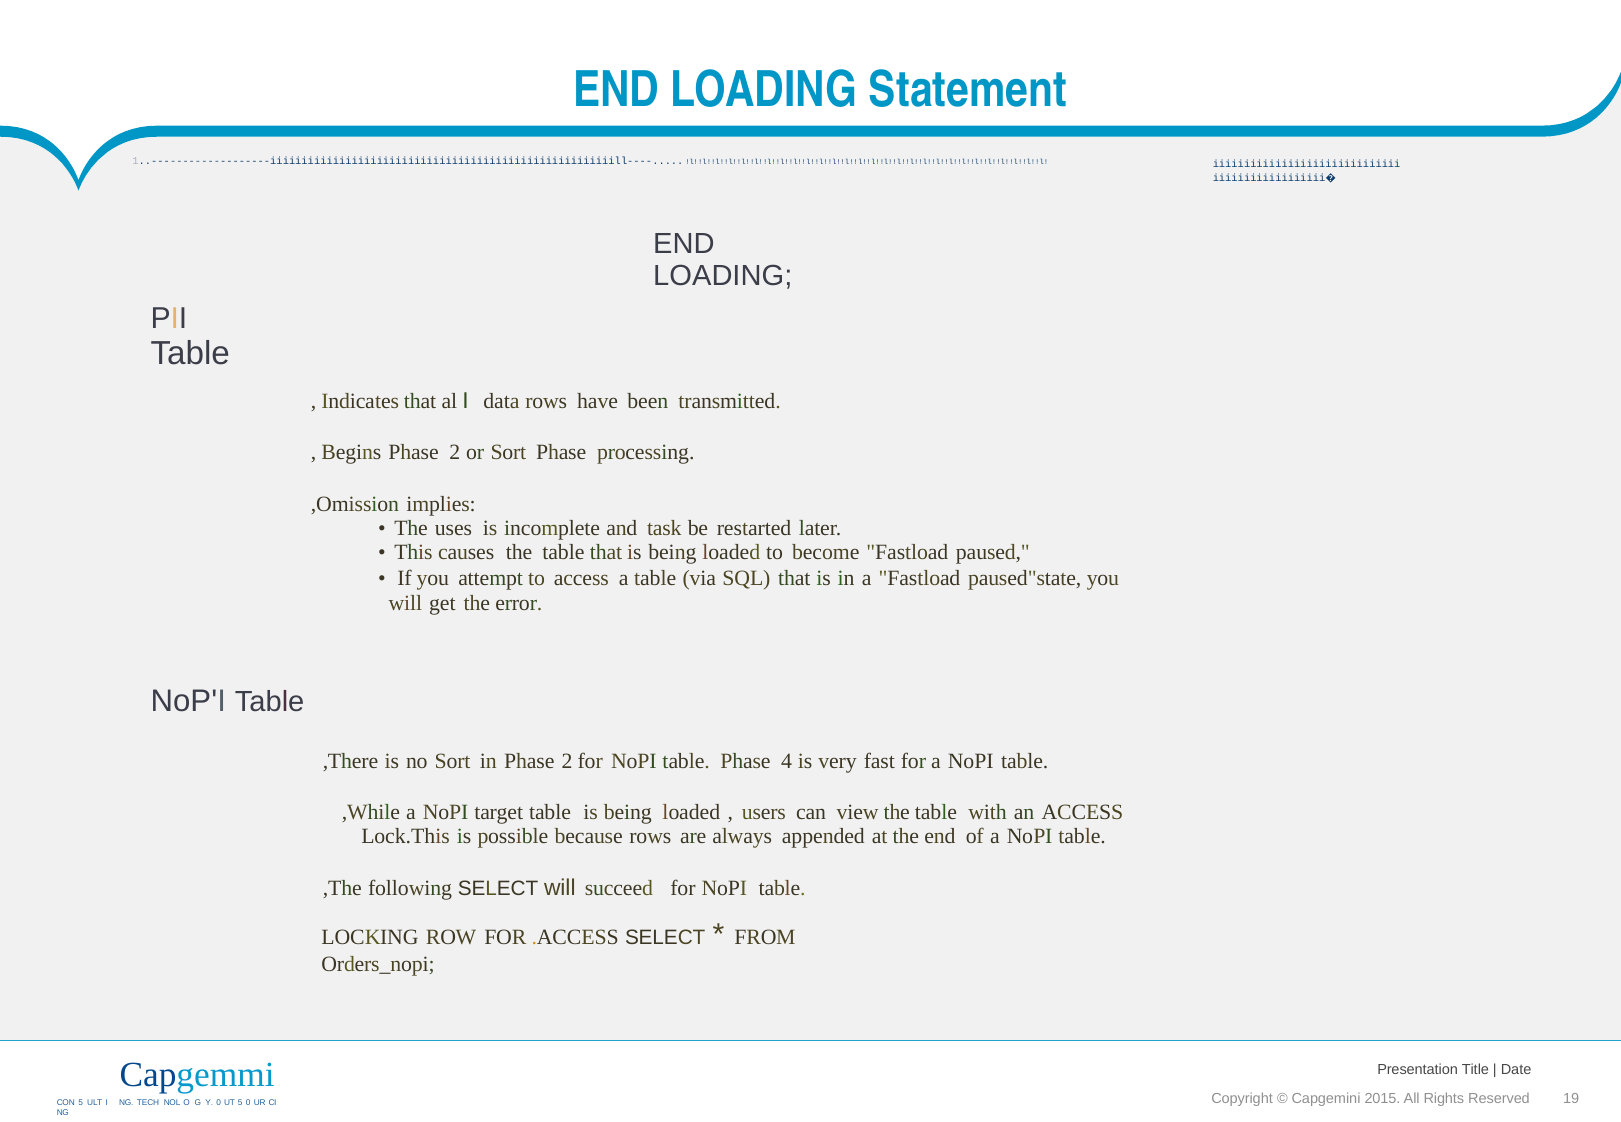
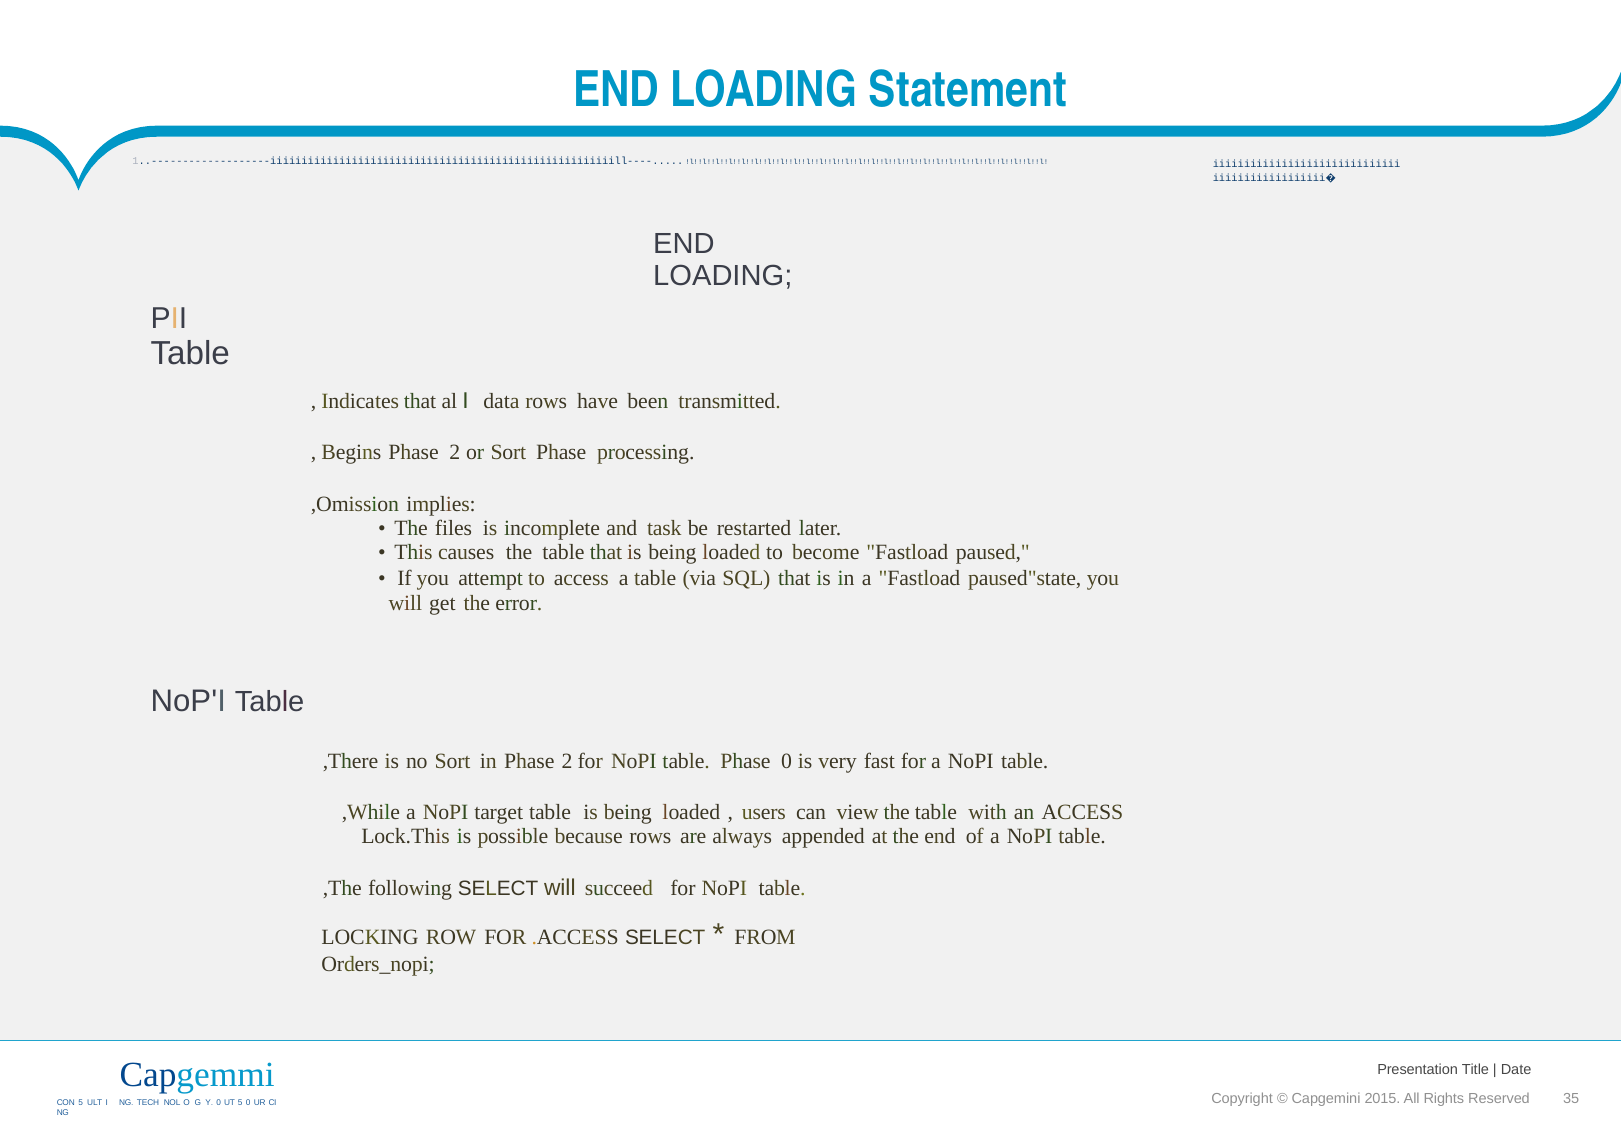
uses: uses -> files
Phase 4: 4 -> 0
19: 19 -> 35
